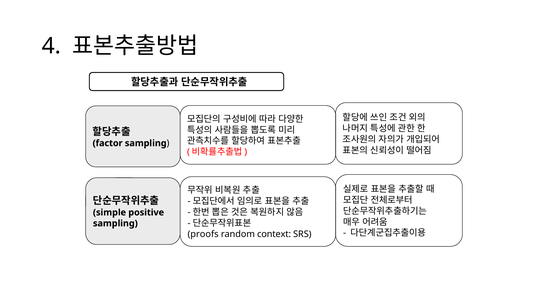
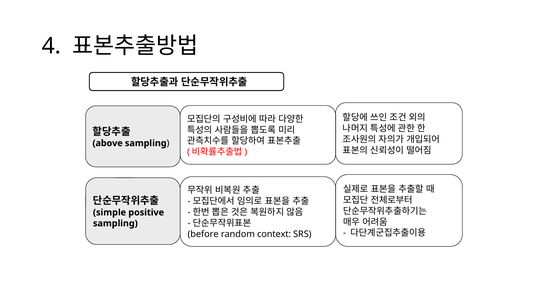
factor: factor -> above
proofs: proofs -> before
